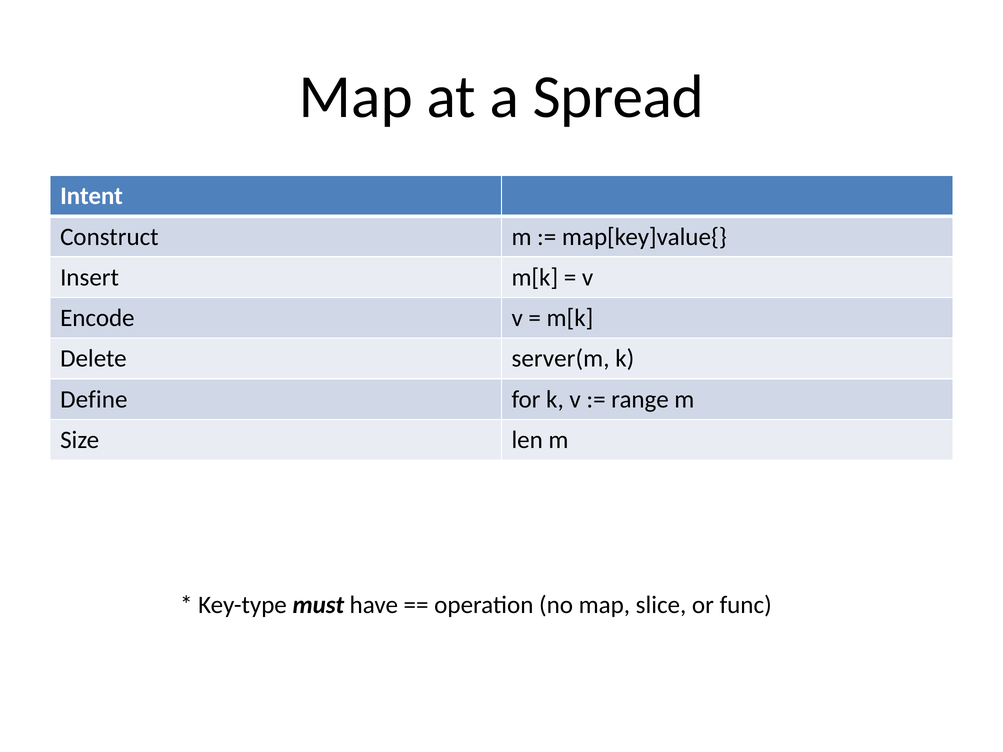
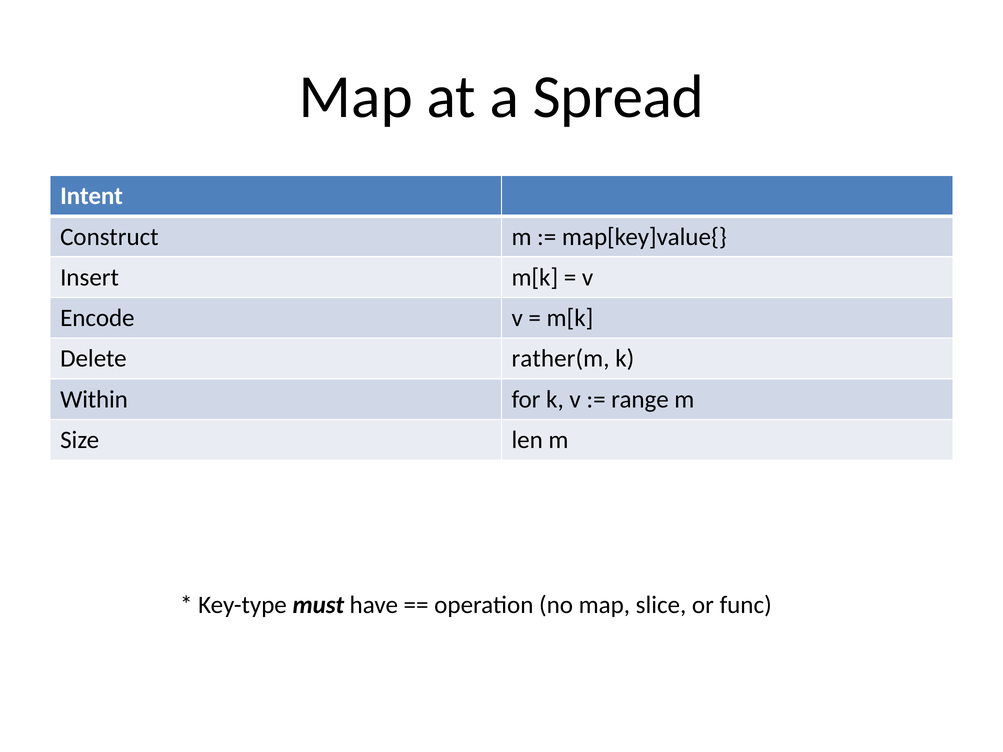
server(m: server(m -> rather(m
Define: Define -> Within
